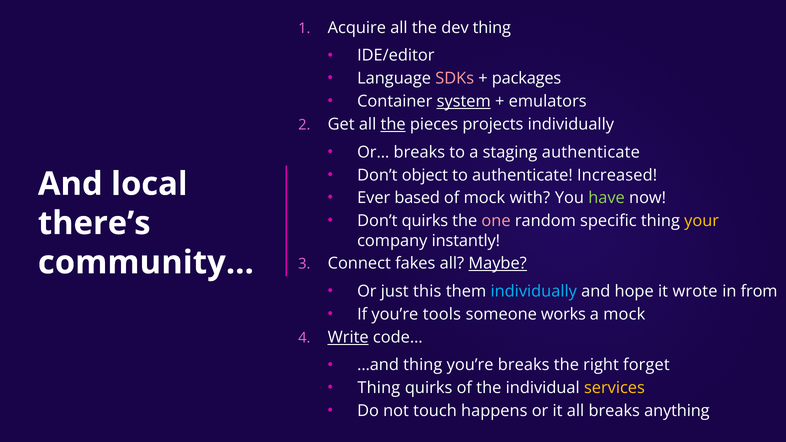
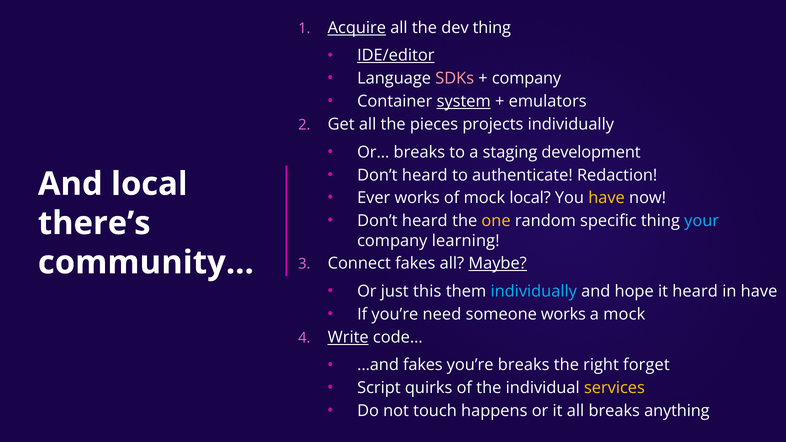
Acquire underline: none -> present
IDE/editor underline: none -> present
packages at (527, 79): packages -> company
the at (393, 124) underline: present -> none
staging authenticate: authenticate -> development
object at (425, 175): object -> heard
Increased: Increased -> Redaction
Ever based: based -> works
mock with: with -> local
have at (607, 198) colour: light green -> yellow
quirks at (425, 221): quirks -> heard
one colour: pink -> yellow
your colour: yellow -> light blue
instantly: instantly -> learning
it wrote: wrote -> heard
in from: from -> have
tools: tools -> need
…and thing: thing -> fakes
Thing at (379, 388): Thing -> Script
